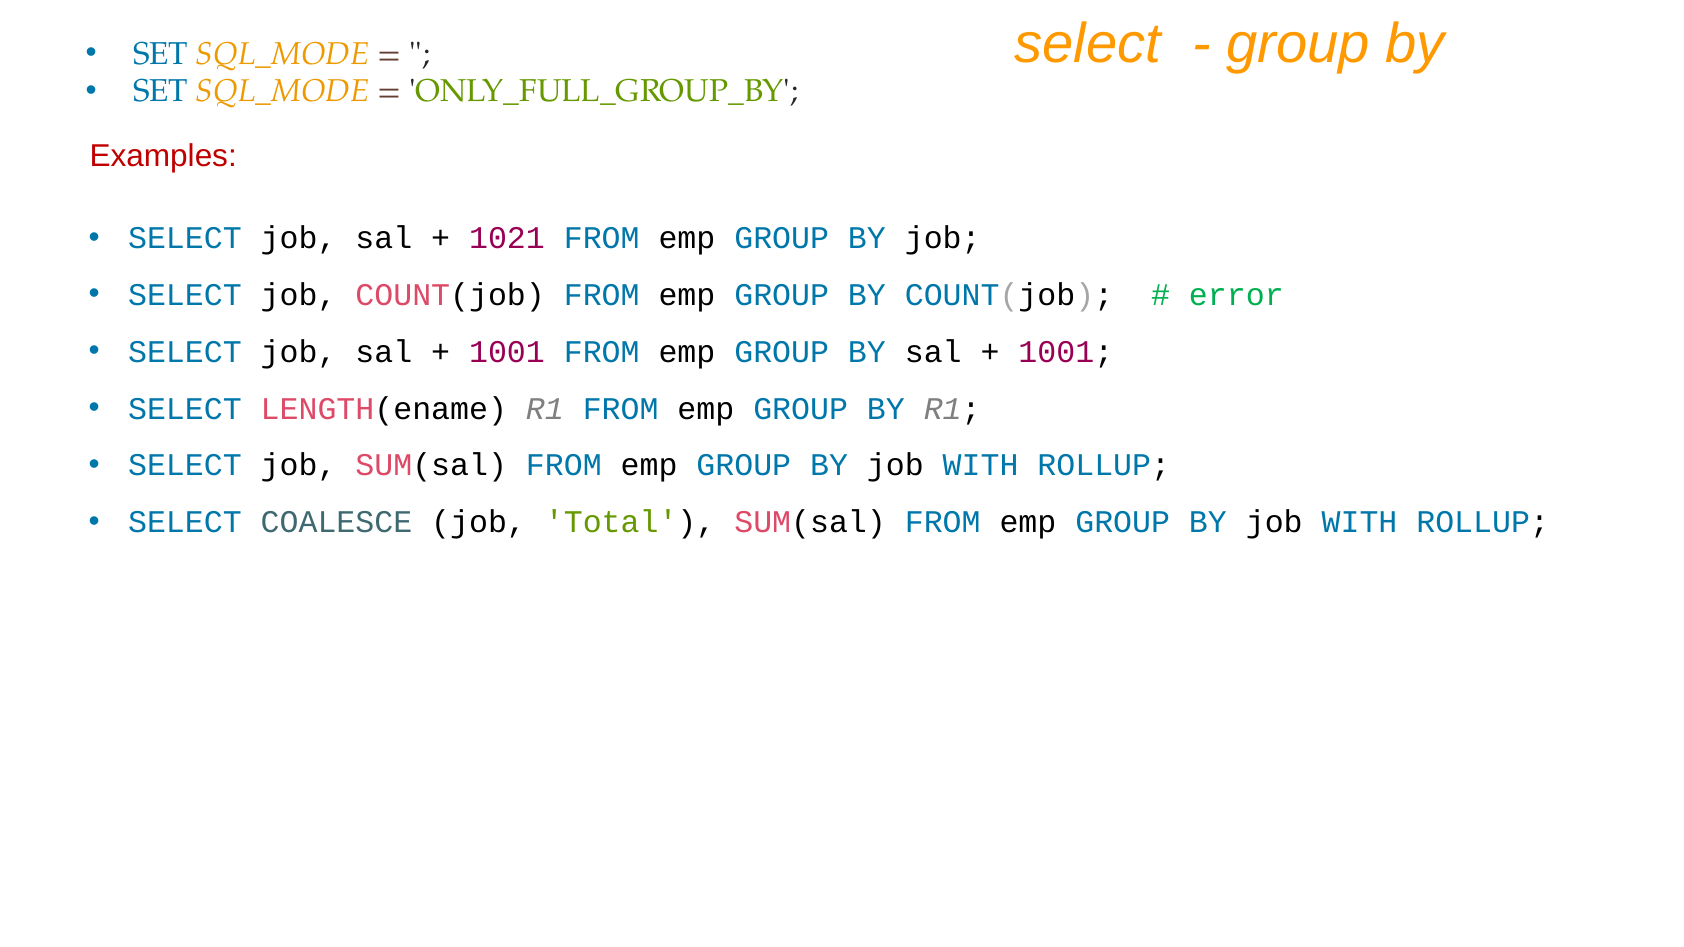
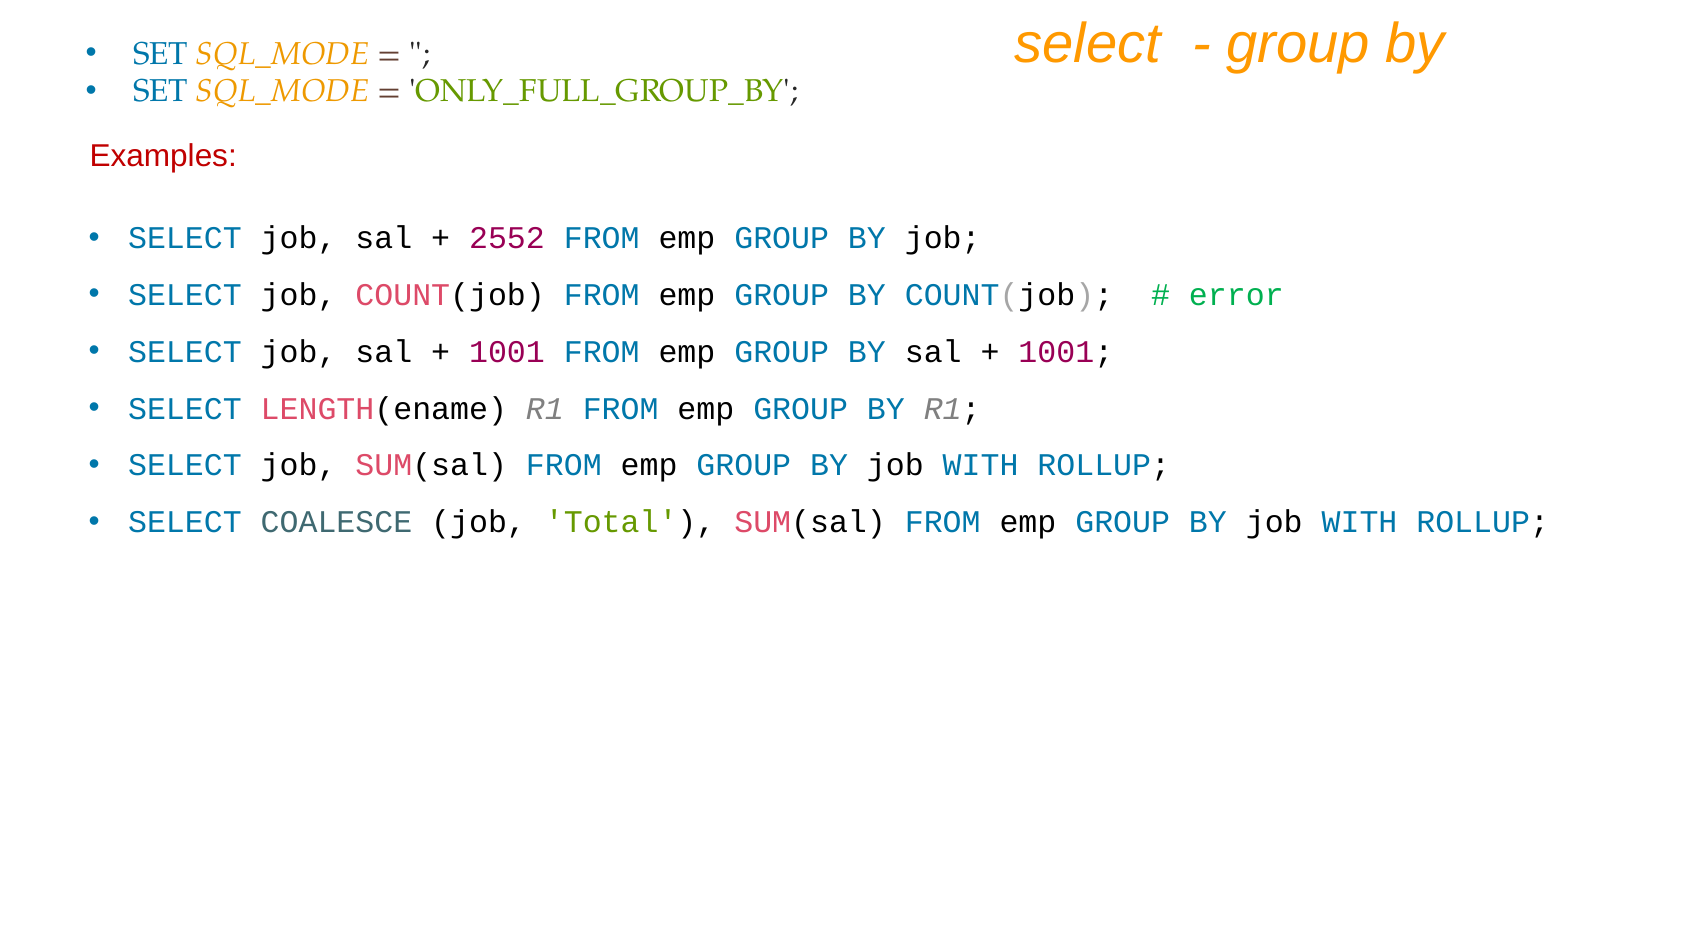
1021: 1021 -> 2552
